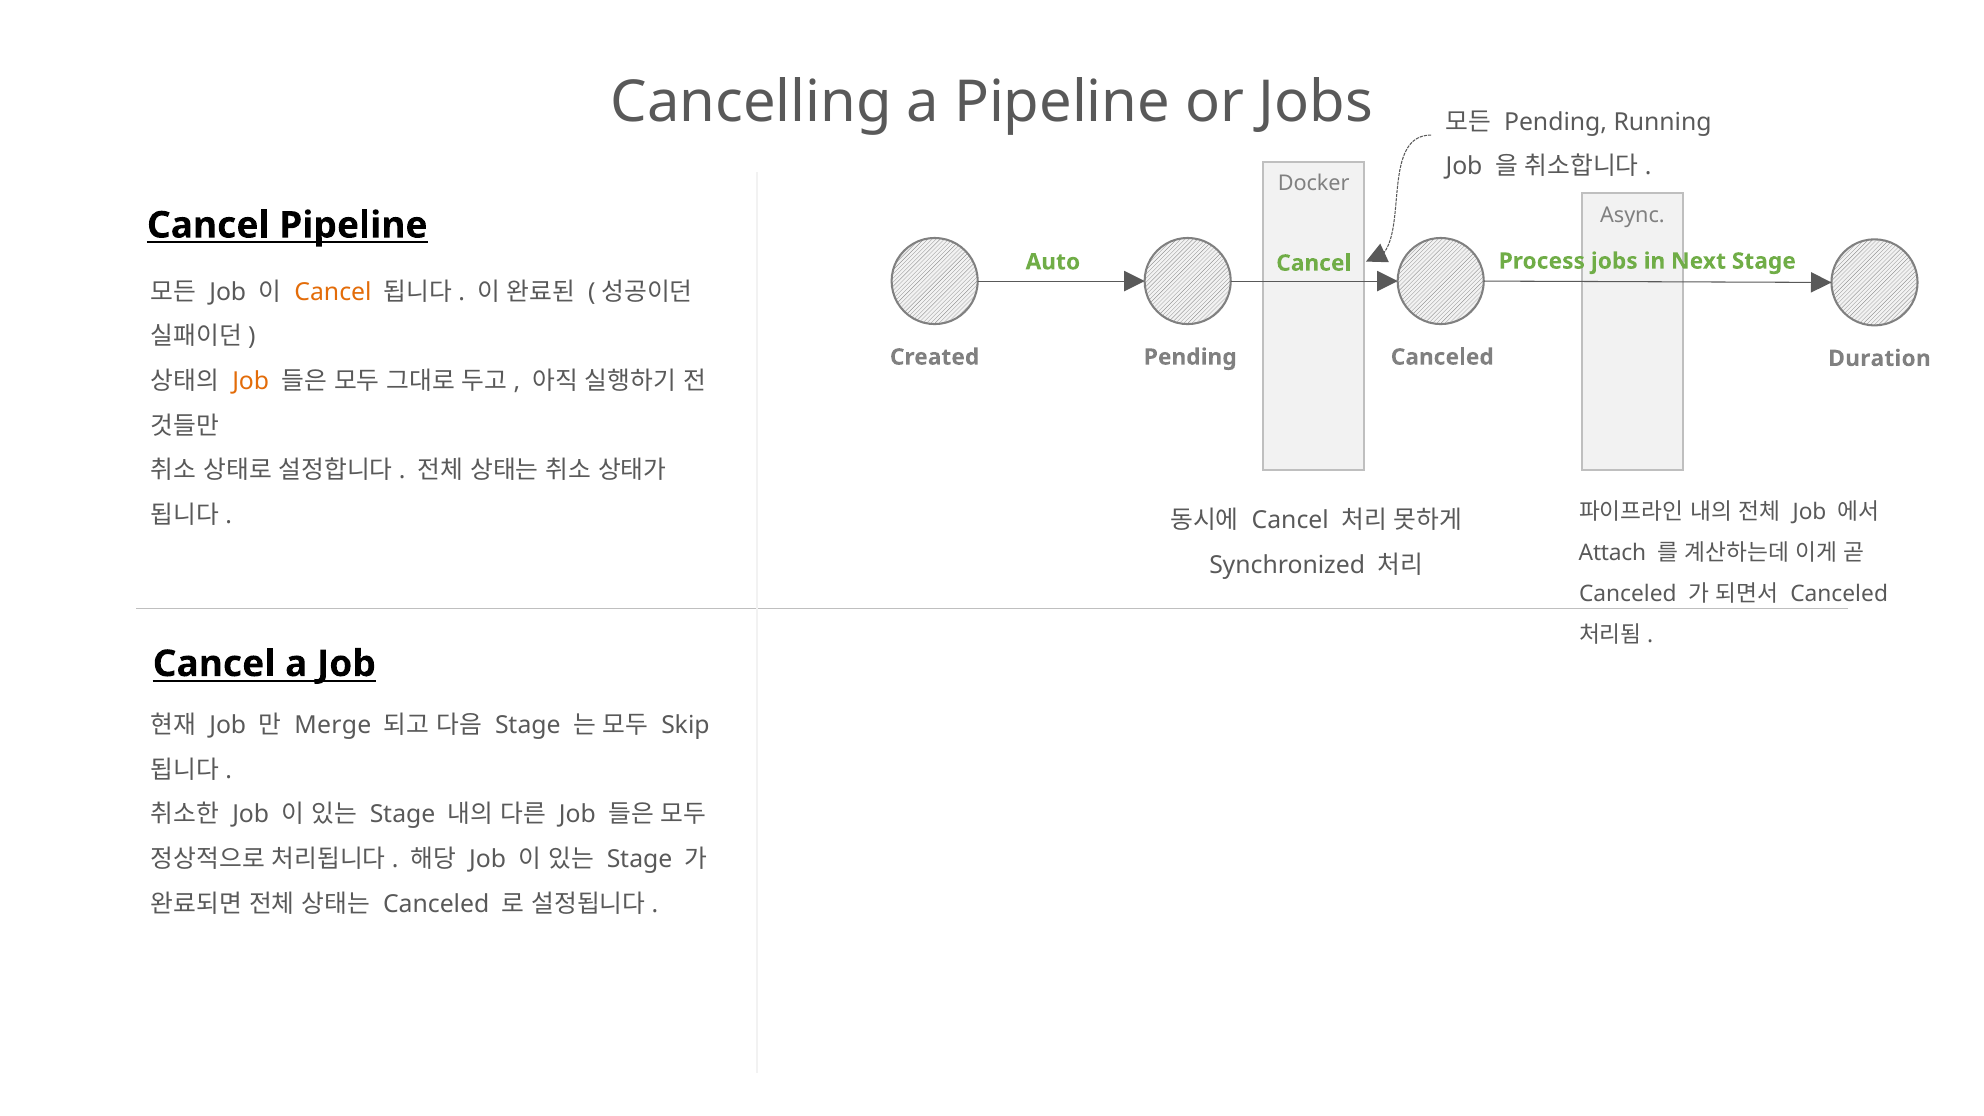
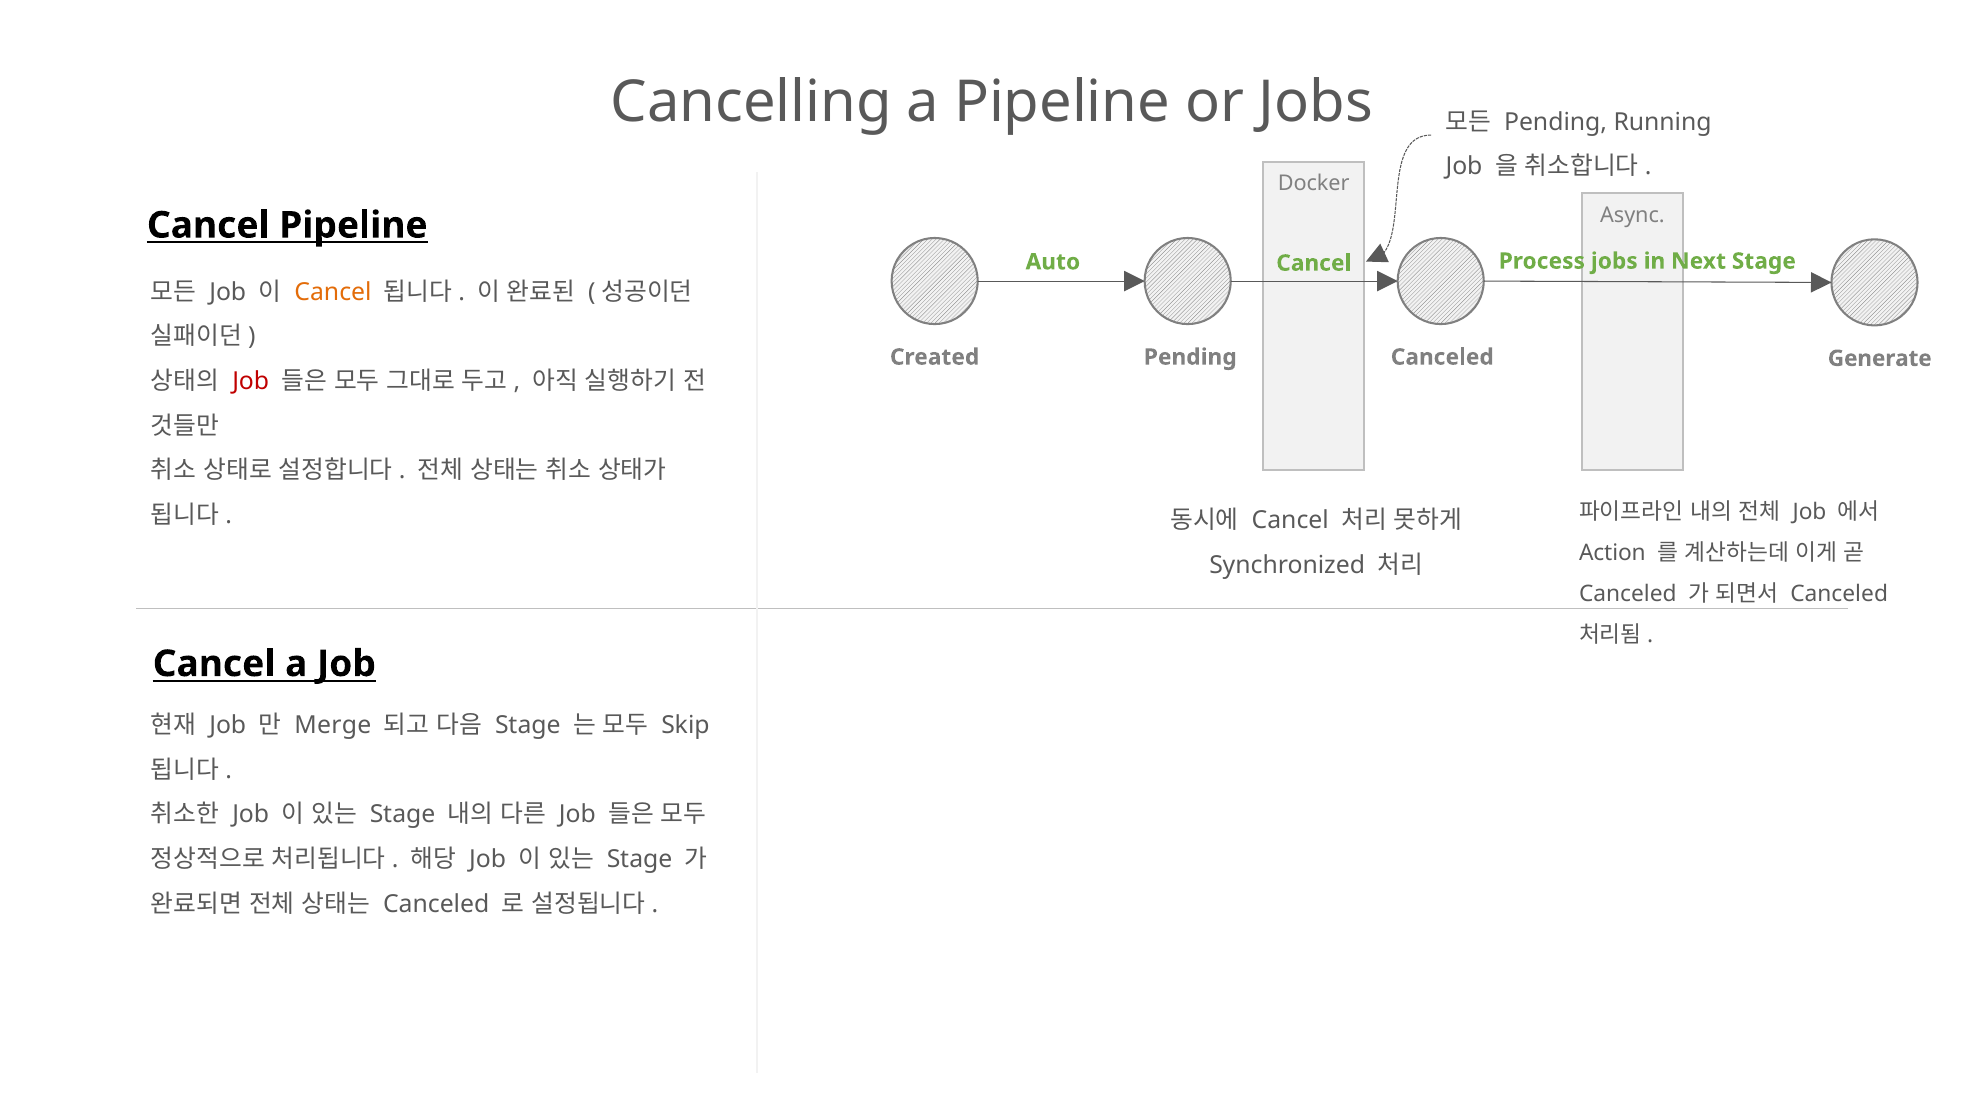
Duration: Duration -> Generate
Job at (251, 381) colour: orange -> red
Attach: Attach -> Action
